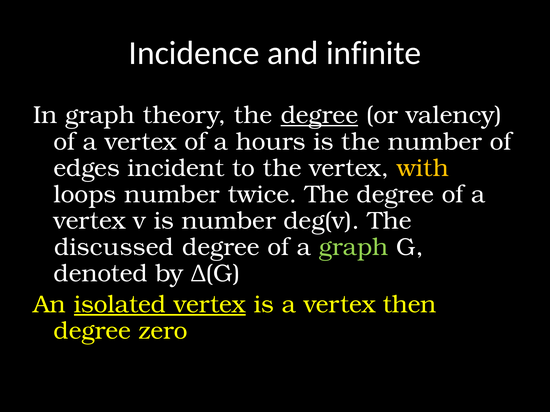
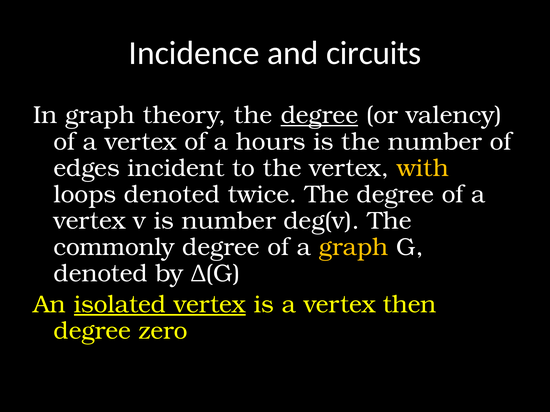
infinite: infinite -> circuits
loops number: number -> denoted
discussed: discussed -> commonly
graph at (354, 247) colour: light green -> yellow
